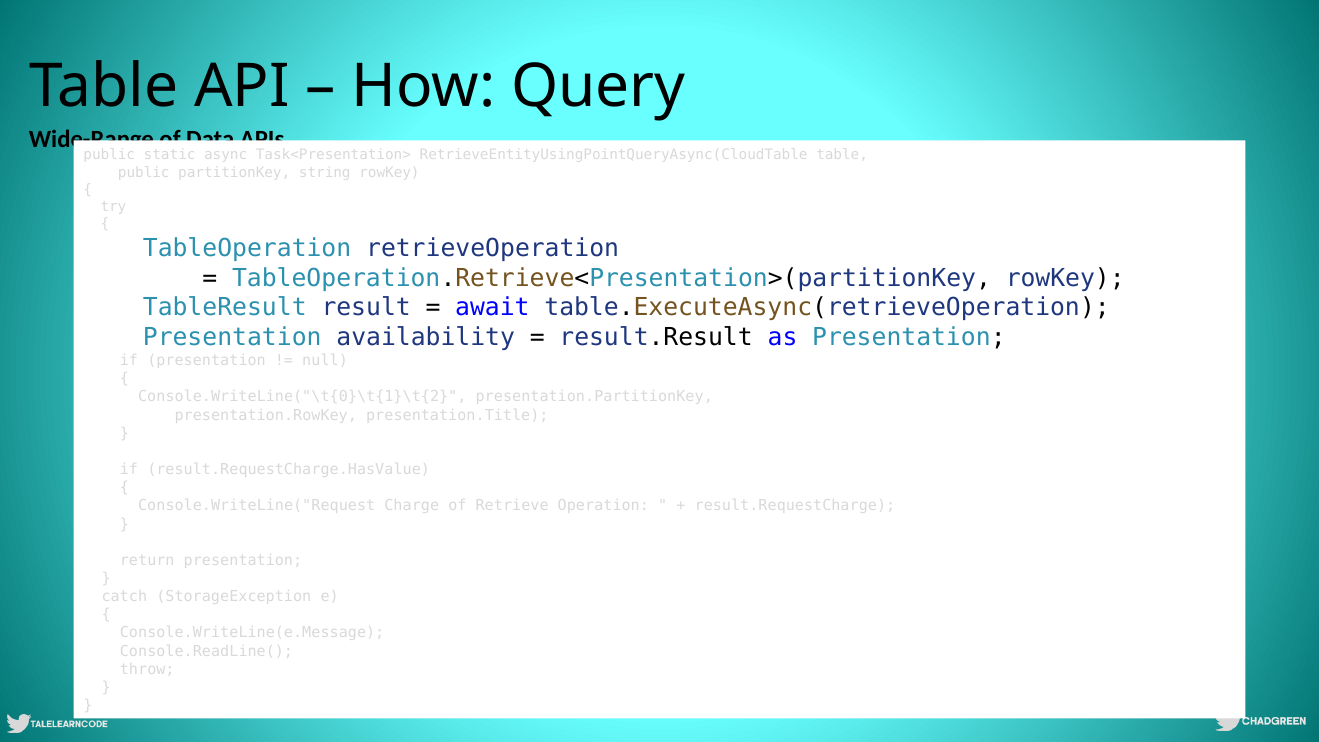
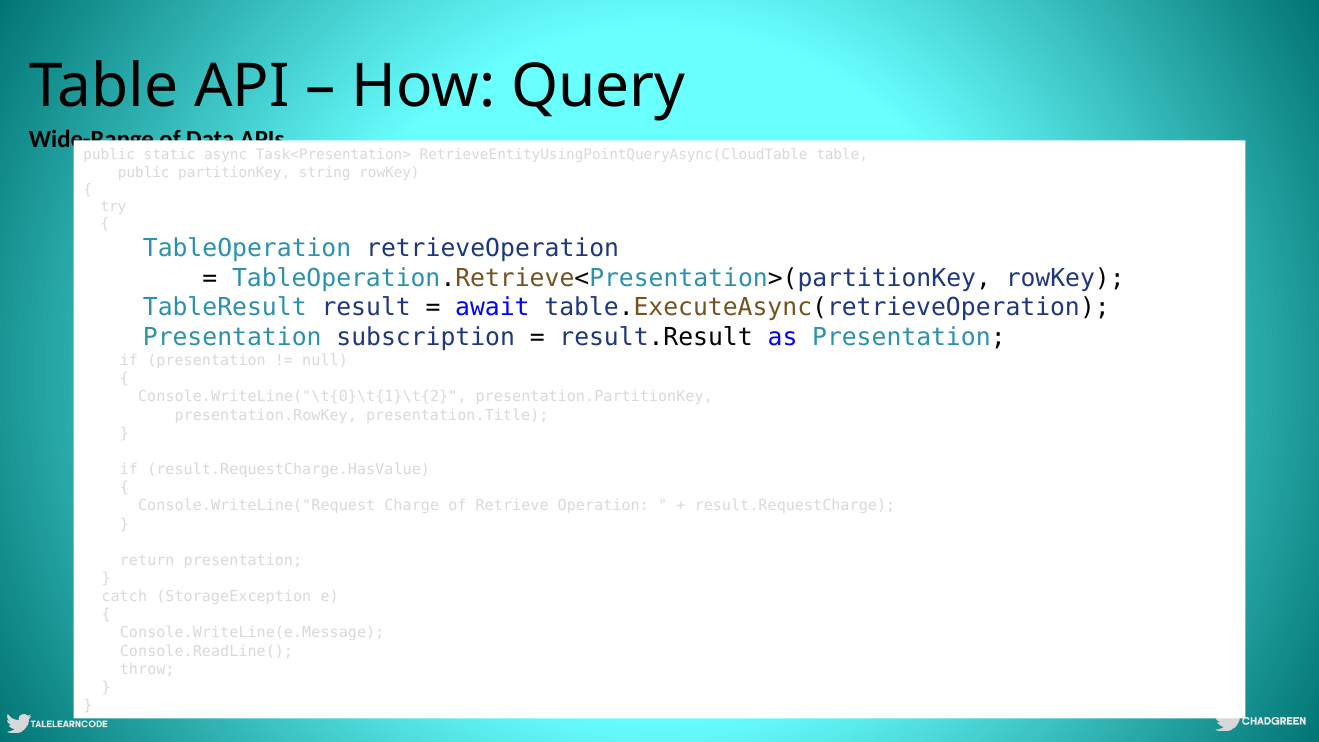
availability: availability -> subscription
